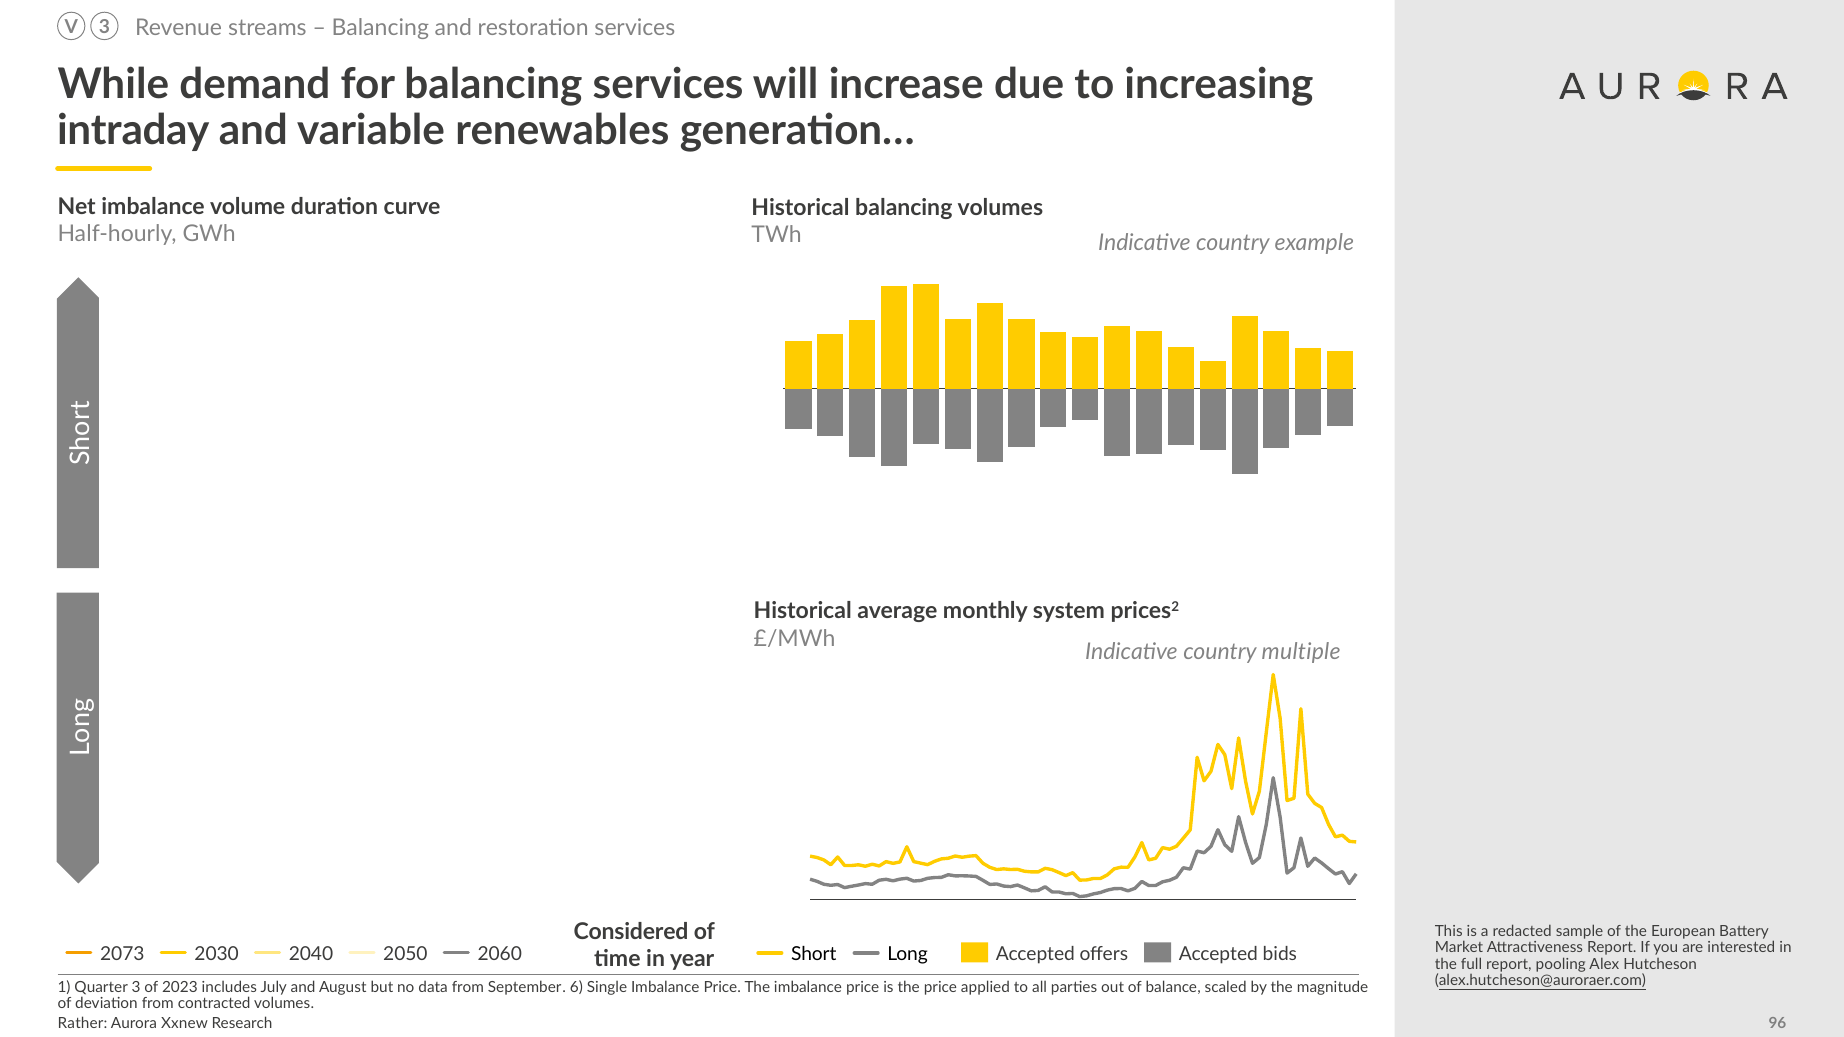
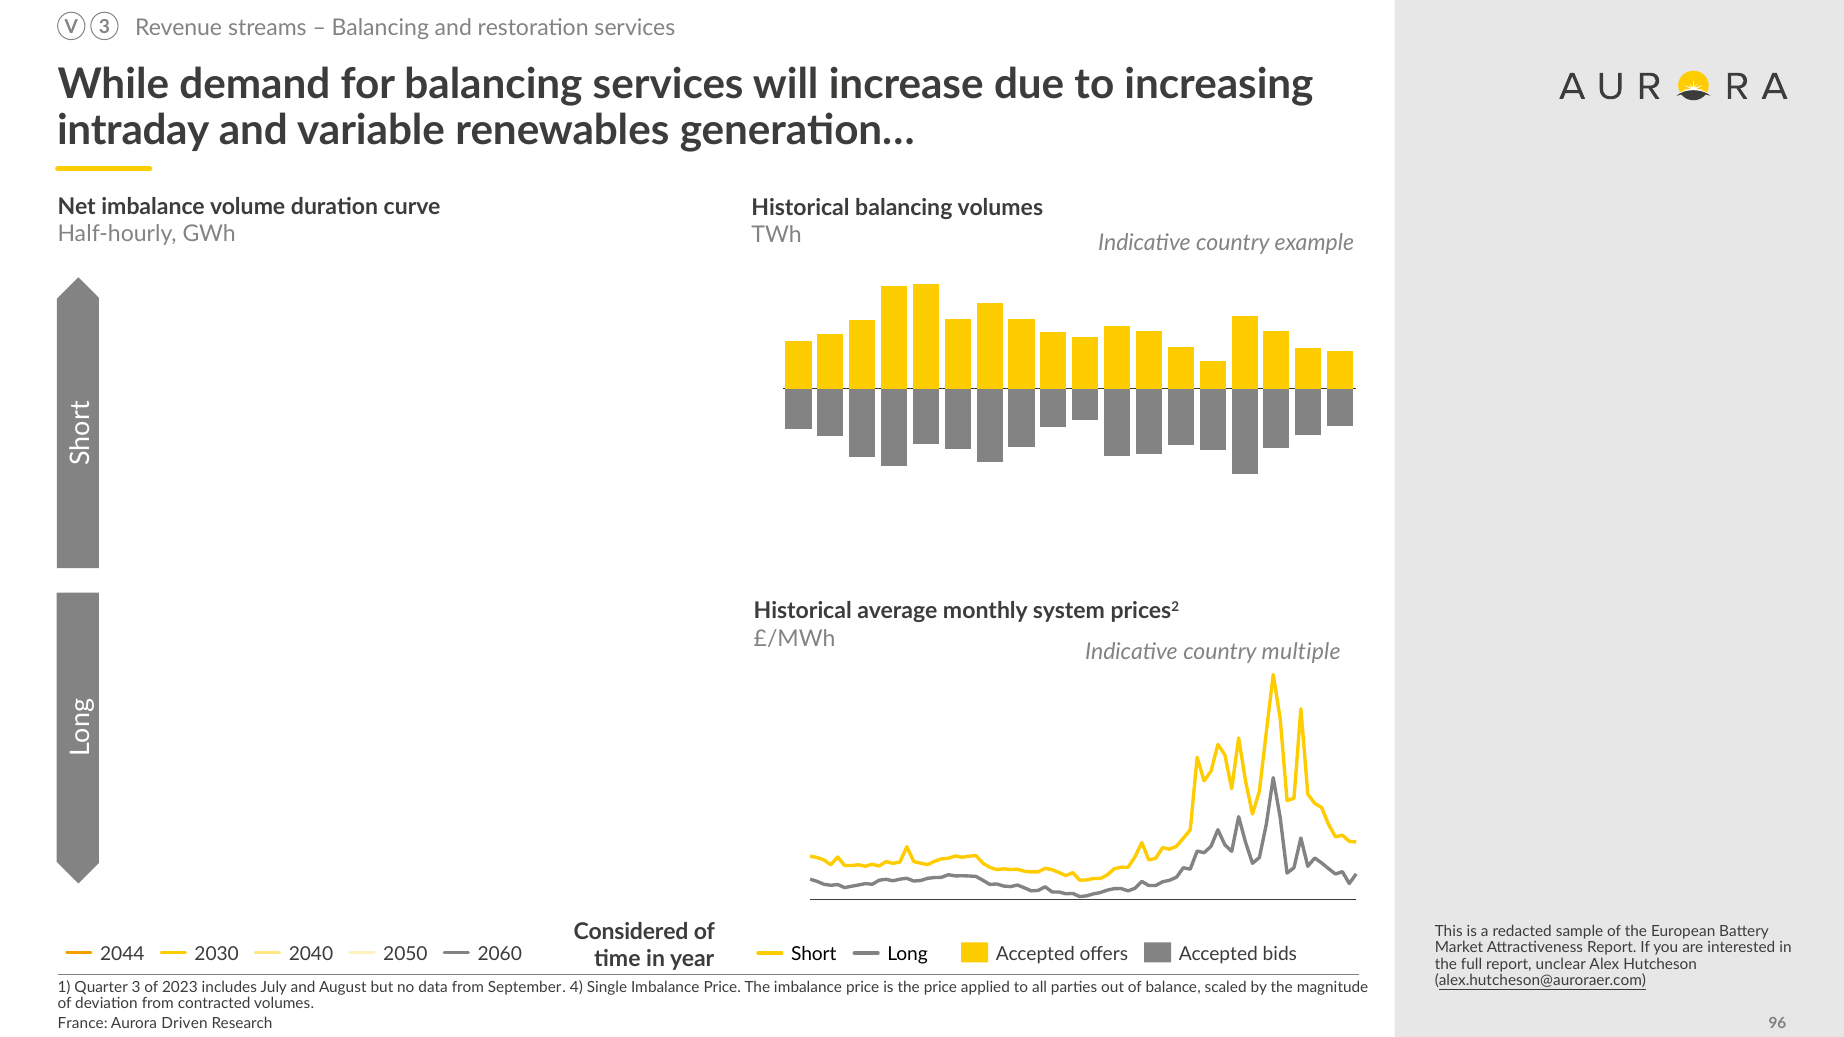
2073: 2073 -> 2044
pooling: pooling -> unclear
6: 6 -> 4
Rather: Rather -> France
Xxnew: Xxnew -> Driven
